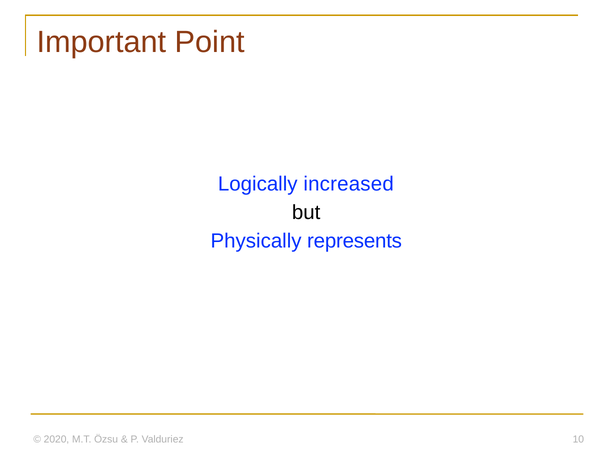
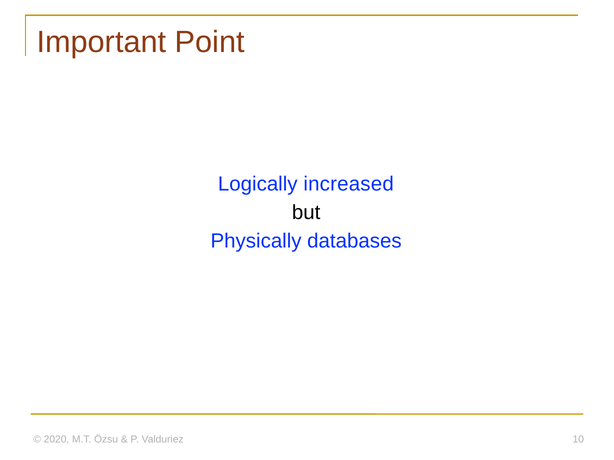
represents: represents -> databases
